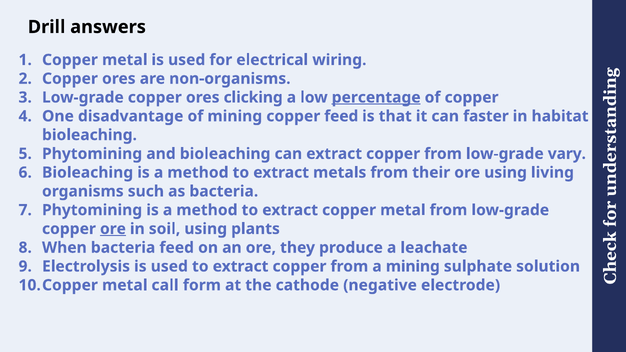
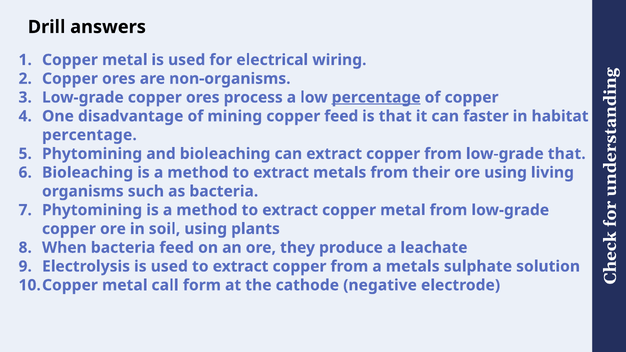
clicking: clicking -> process
bioleaching at (89, 135): bioleaching -> percentage
low-grade vary: vary -> that
ore at (113, 229) underline: present -> none
a mining: mining -> metals
